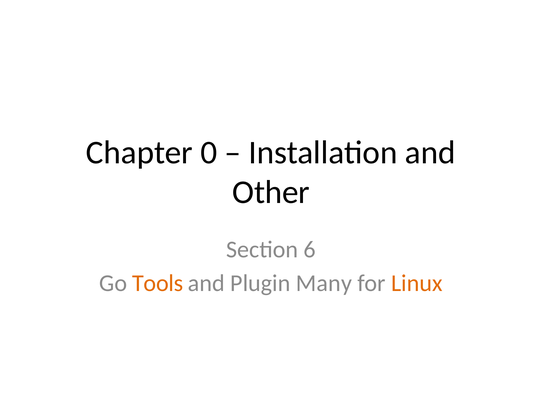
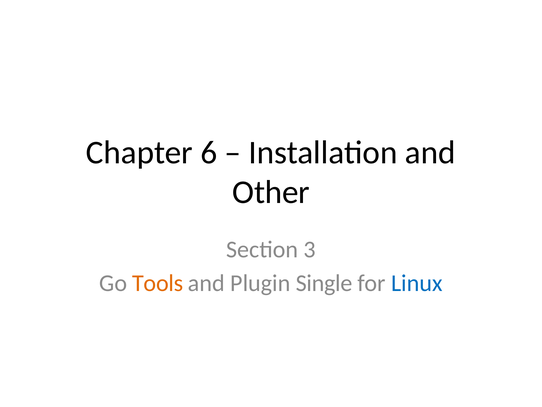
0: 0 -> 6
6: 6 -> 3
Many: Many -> Single
Linux colour: orange -> blue
